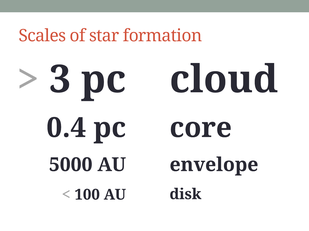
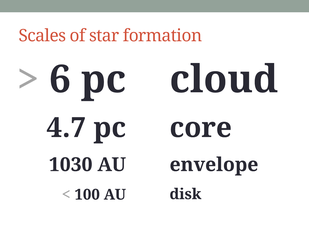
3: 3 -> 6
0.4: 0.4 -> 4.7
5000: 5000 -> 1030
